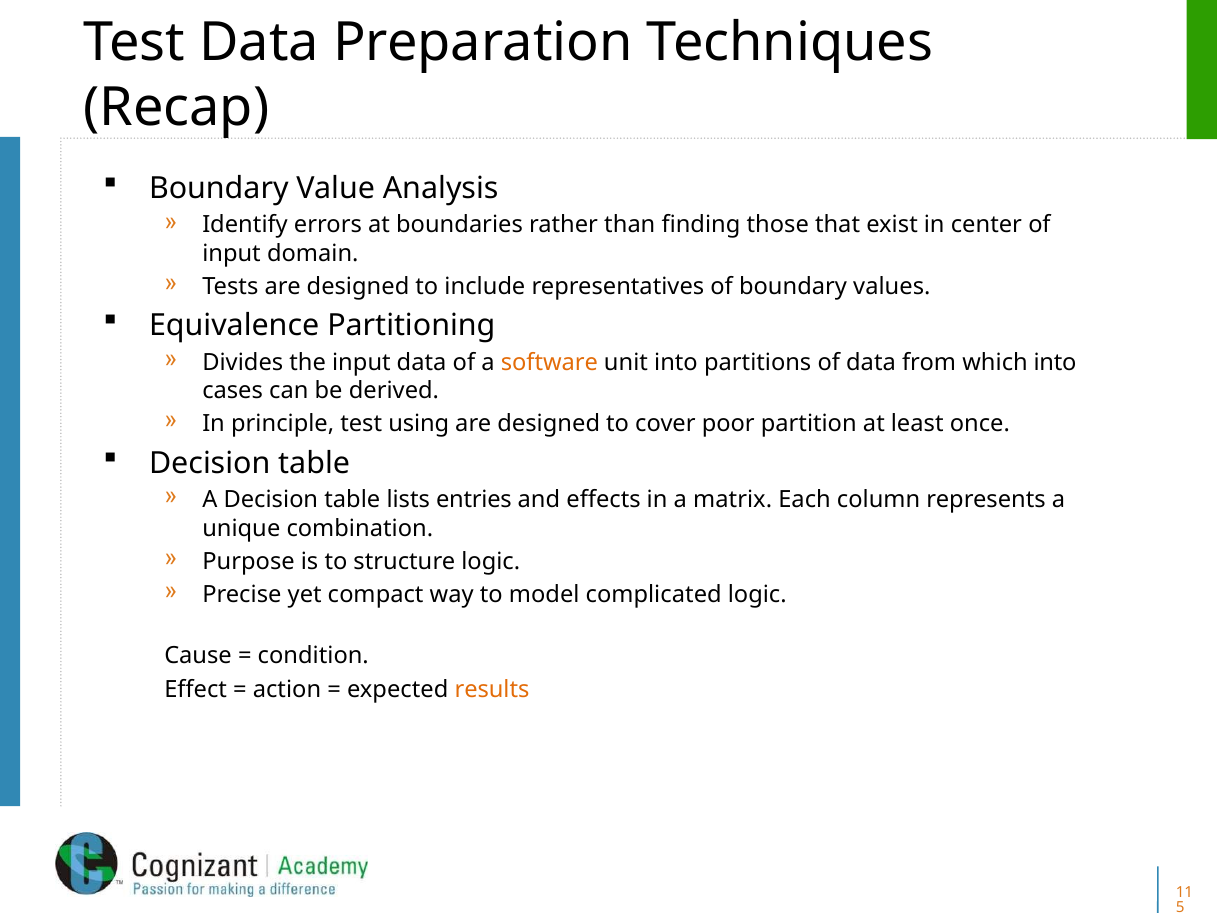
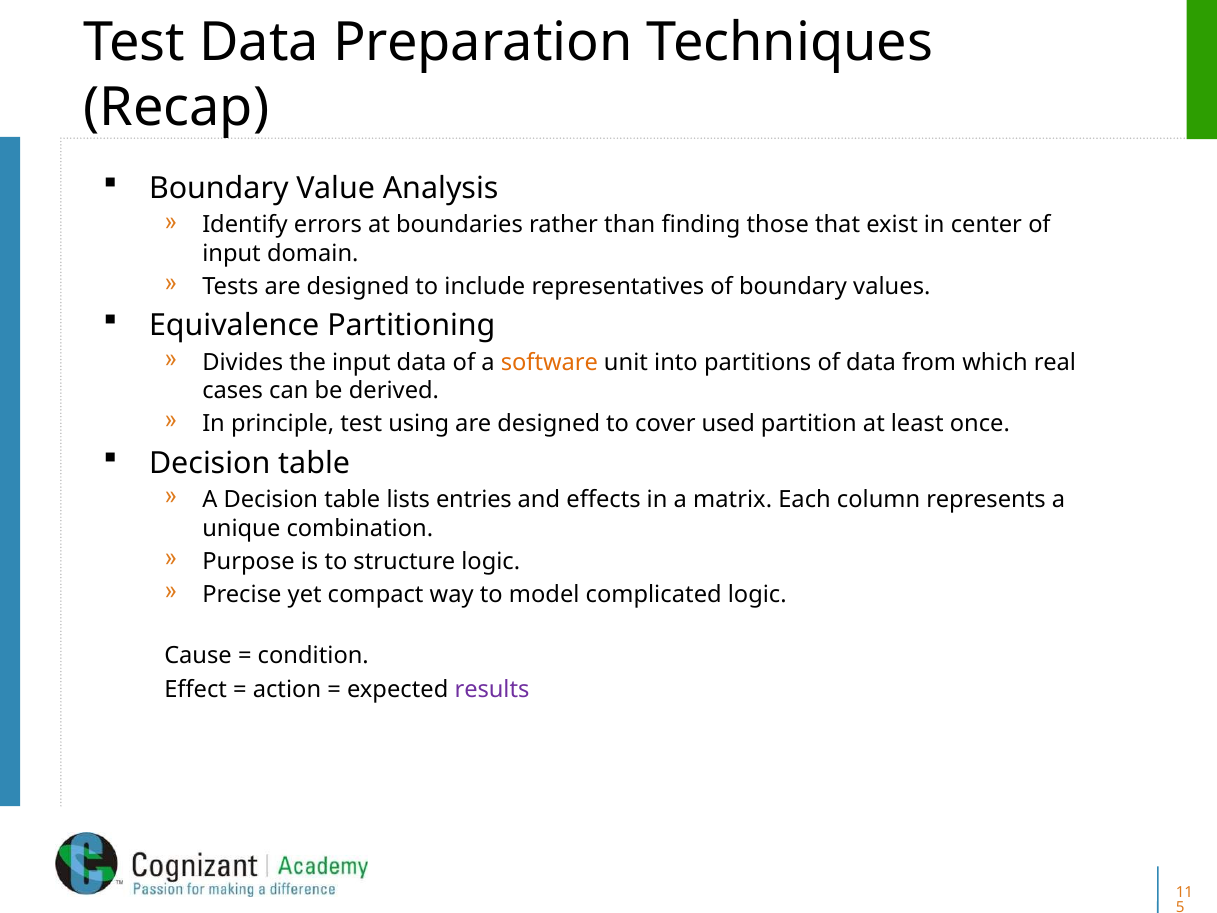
which into: into -> real
poor: poor -> used
results colour: orange -> purple
